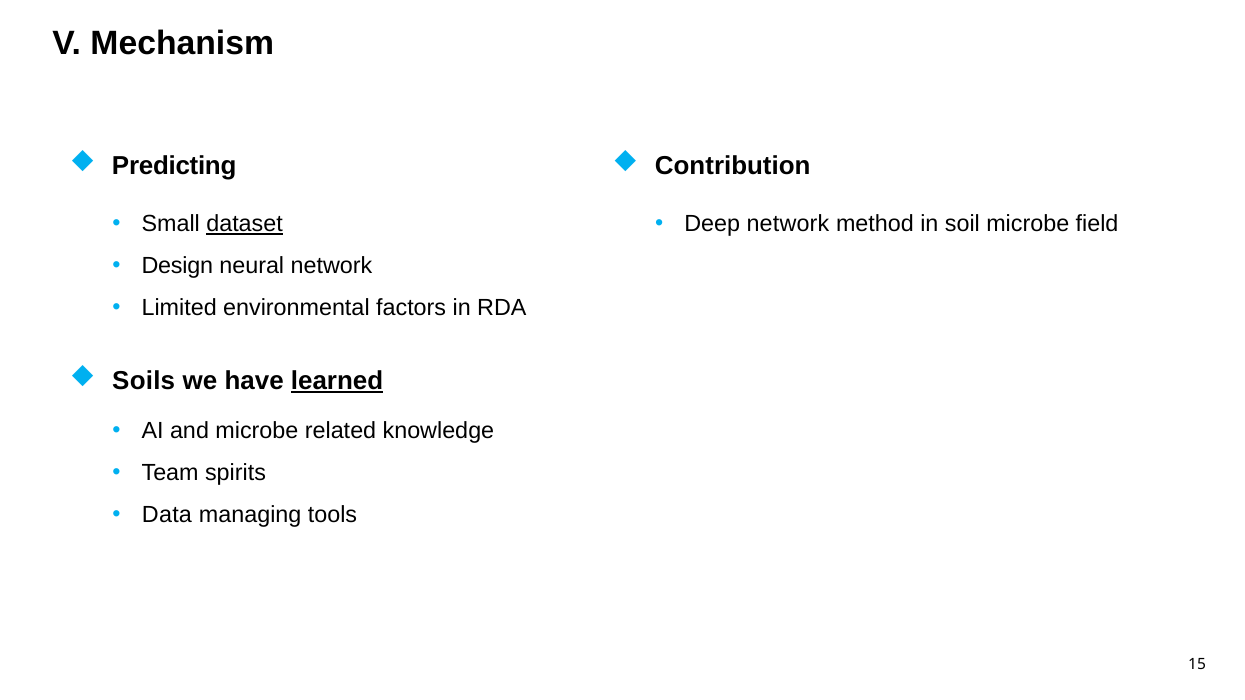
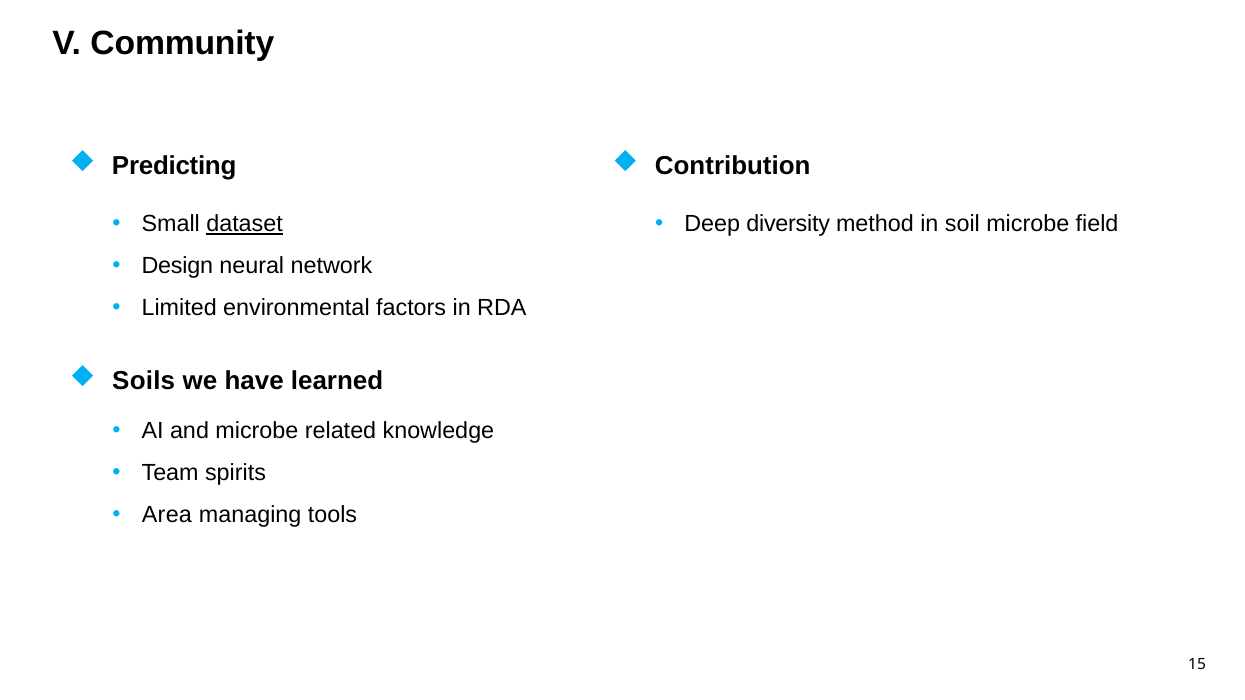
Mechanism: Mechanism -> Community
Deep network: network -> diversity
learned underline: present -> none
Data: Data -> Area
